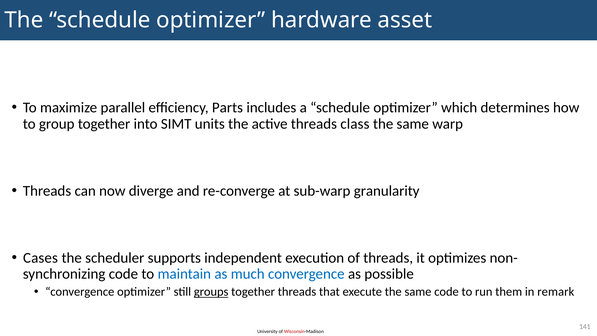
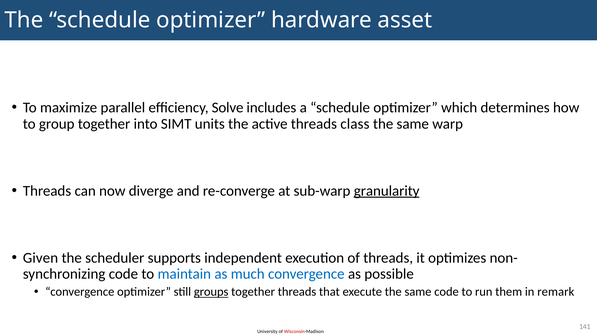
Parts: Parts -> Solve
granularity underline: none -> present
Cases: Cases -> Given
